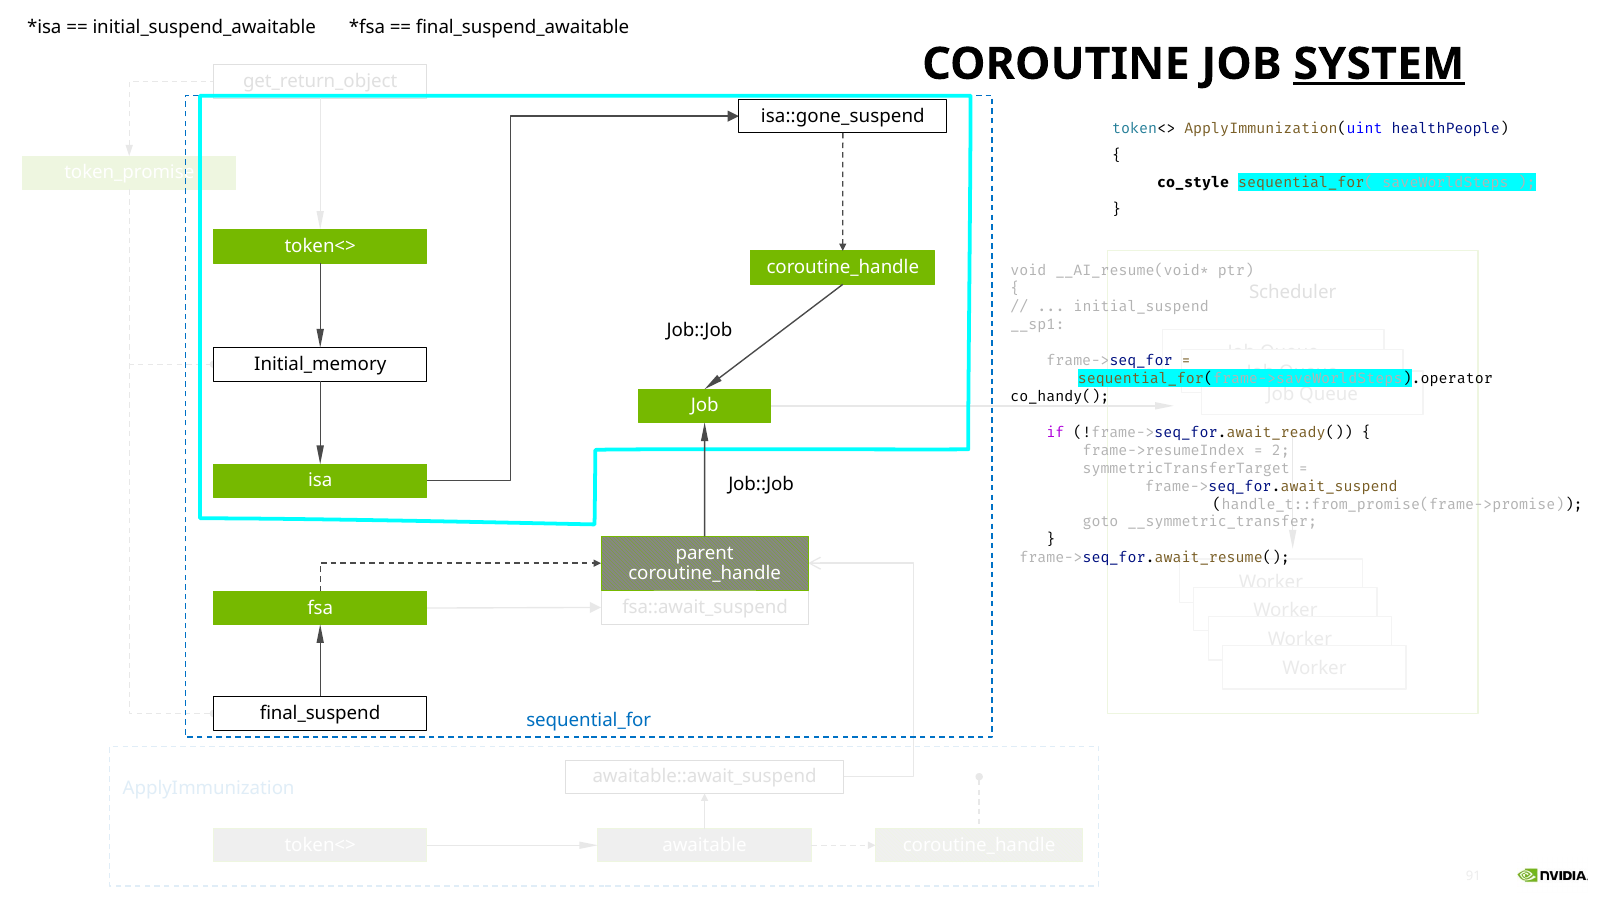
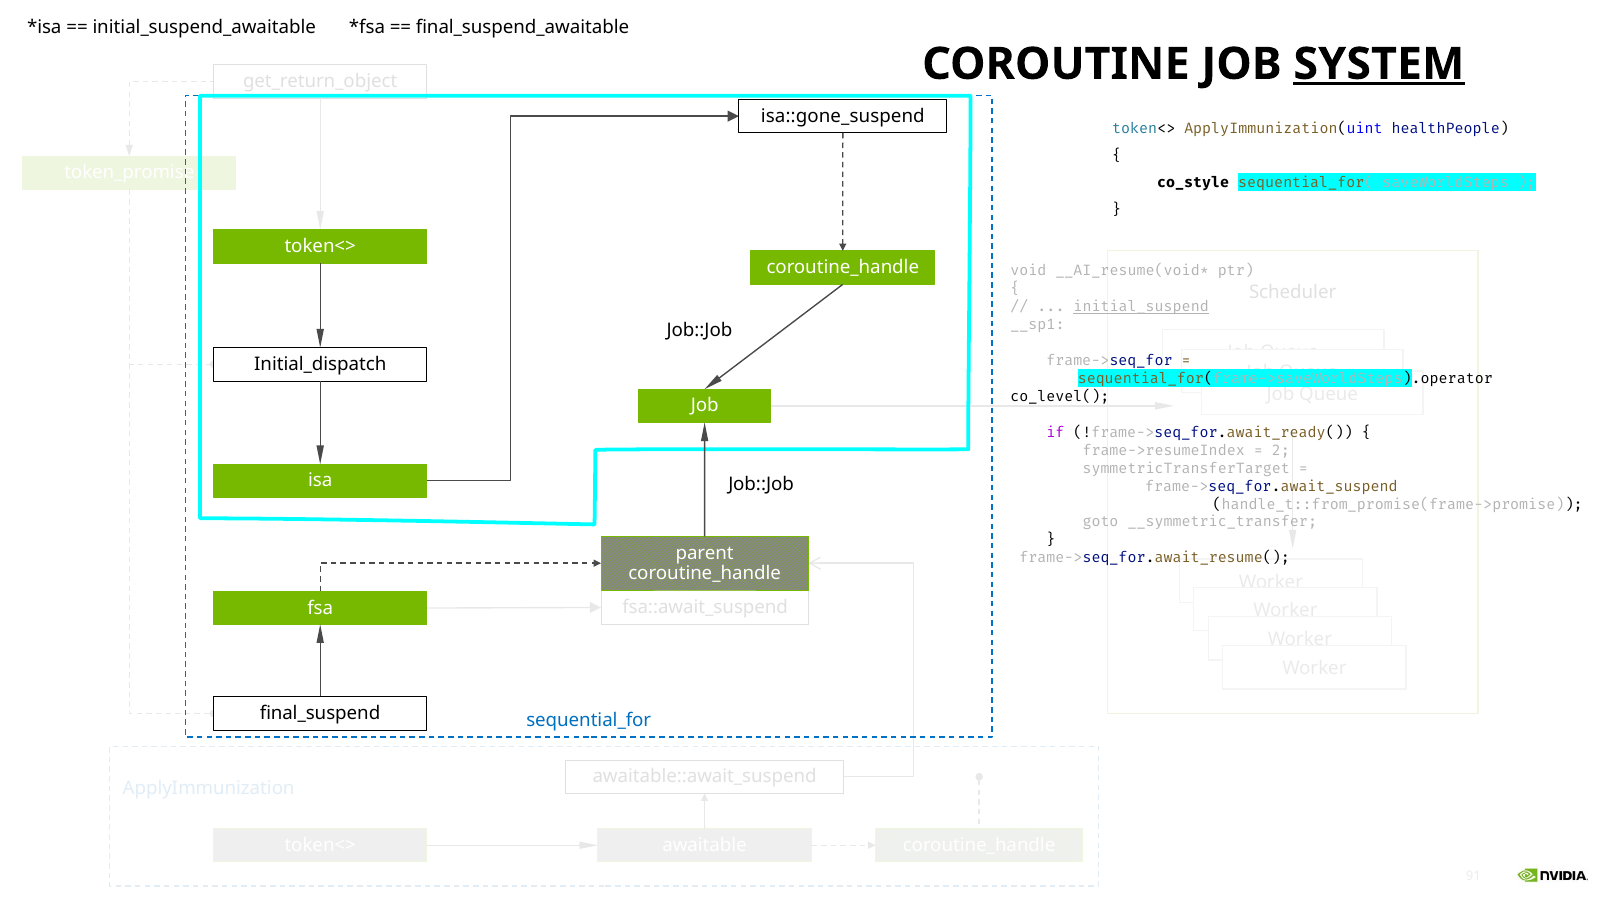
initial_suspend underline: none -> present
Initial_memory: Initial_memory -> Initial_dispatch
co_handy(: co_handy( -> co_level(
